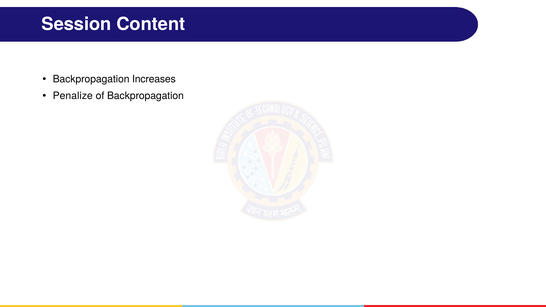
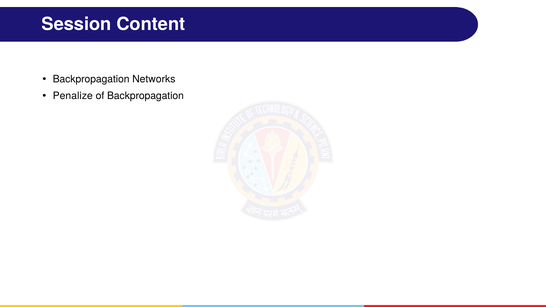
Increases: Increases -> Networks
